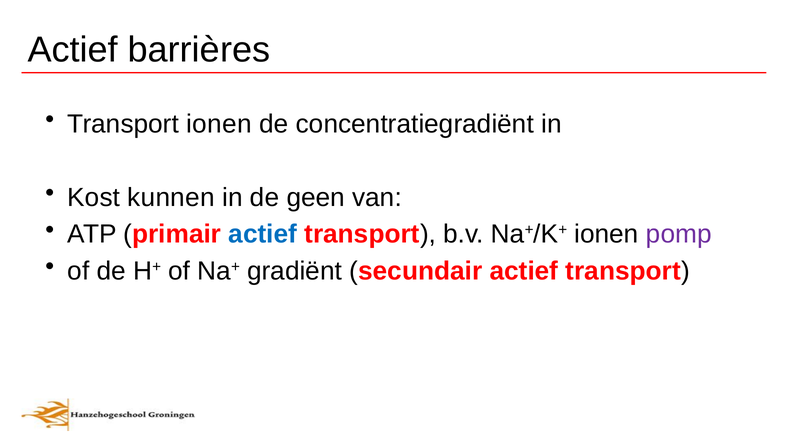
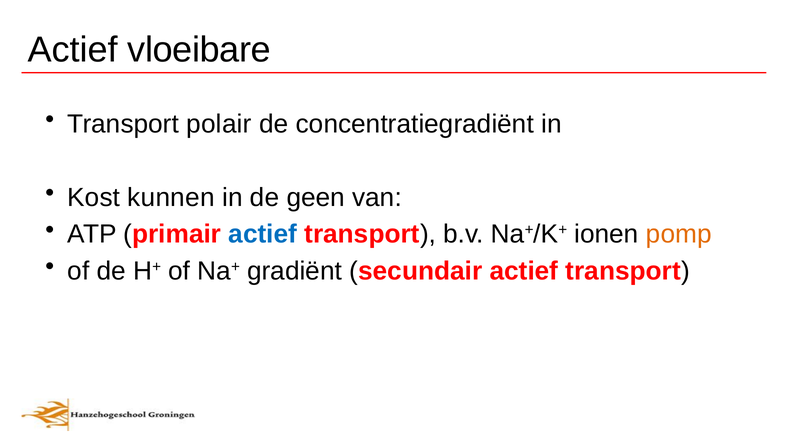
barrières: barrières -> vloeibare
Transport ionen: ionen -> polair
pomp colour: purple -> orange
